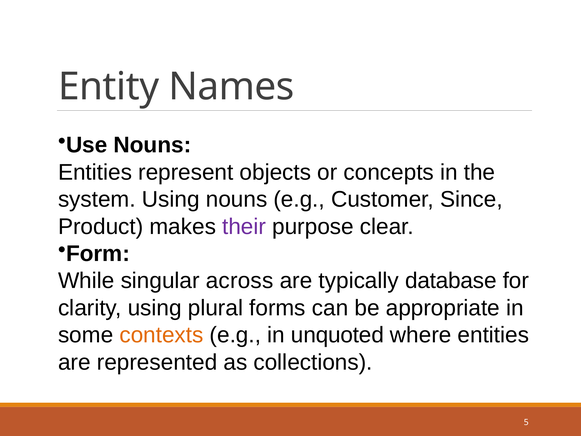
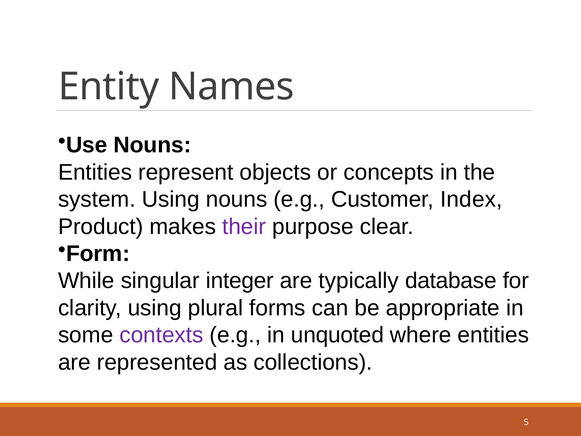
Since: Since -> Index
across: across -> integer
contexts colour: orange -> purple
